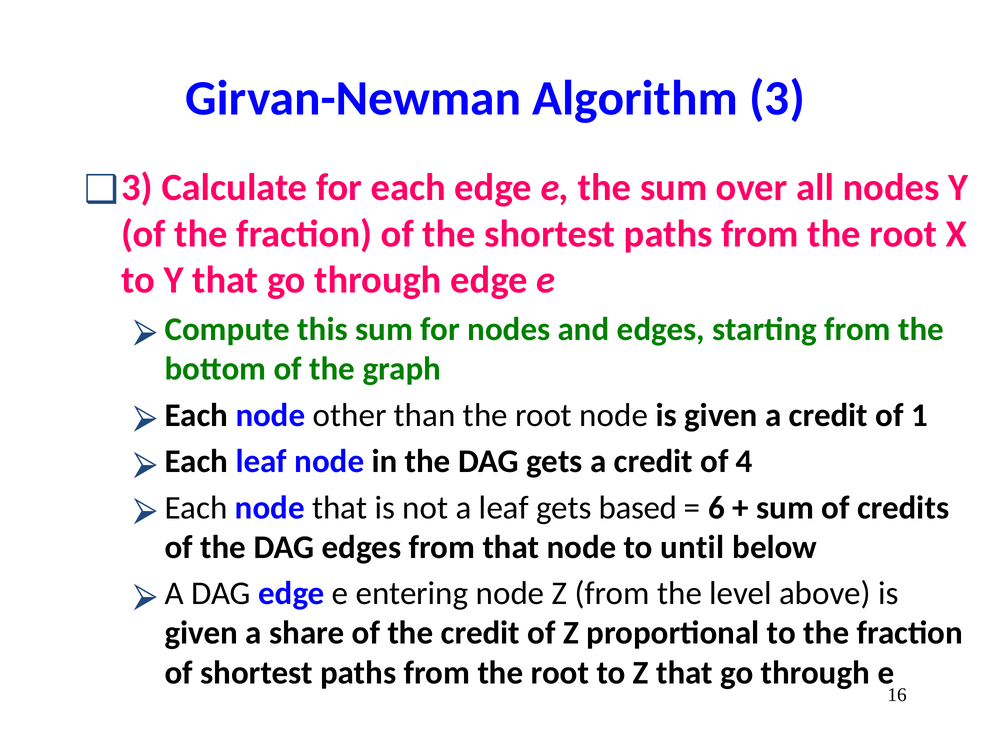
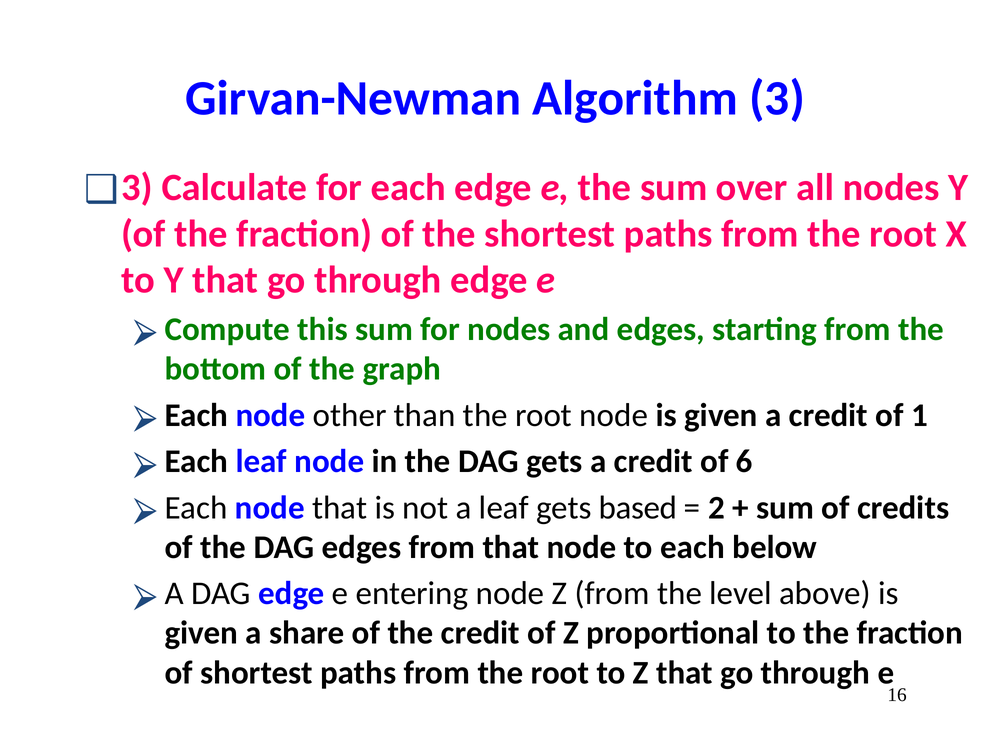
4: 4 -> 6
6: 6 -> 2
to until: until -> each
